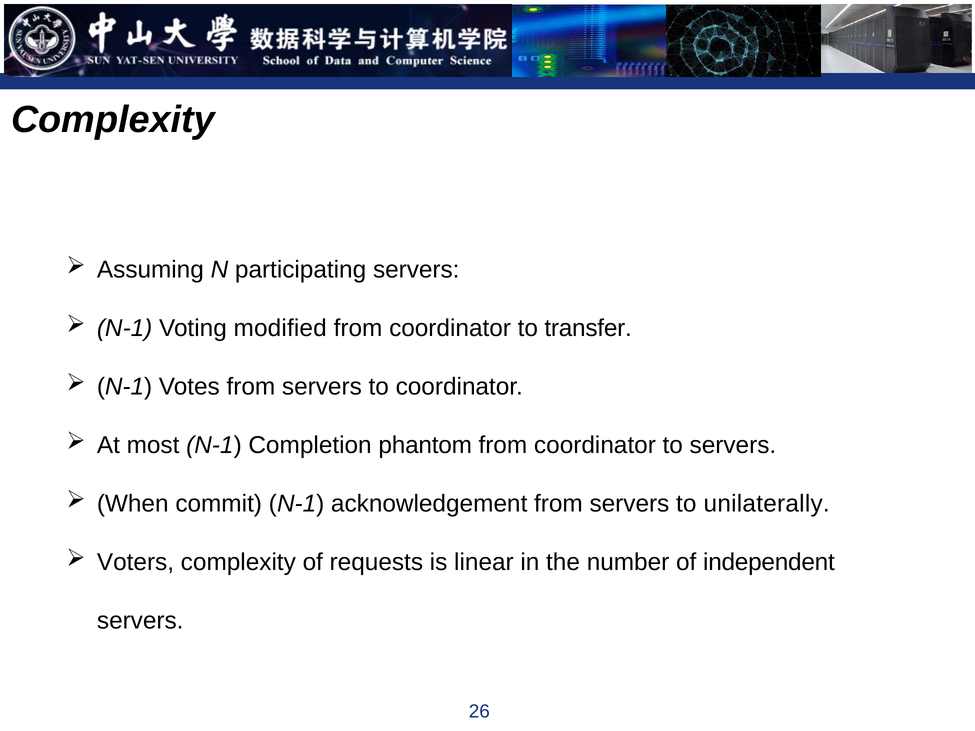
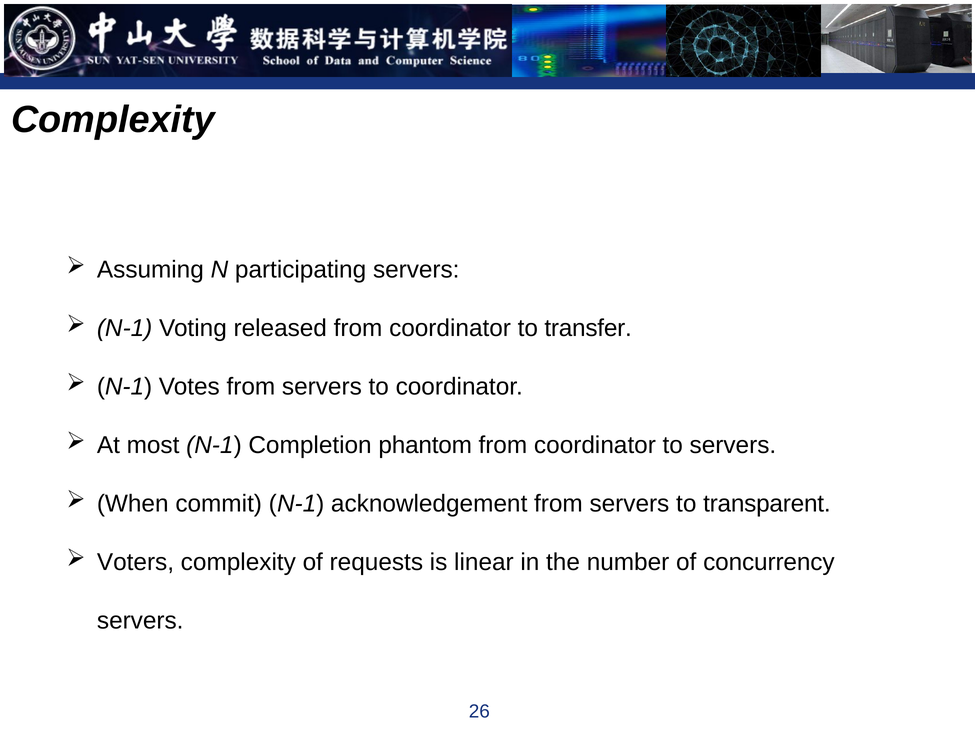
modified: modified -> released
unilaterally: unilaterally -> transparent
independent: independent -> concurrency
